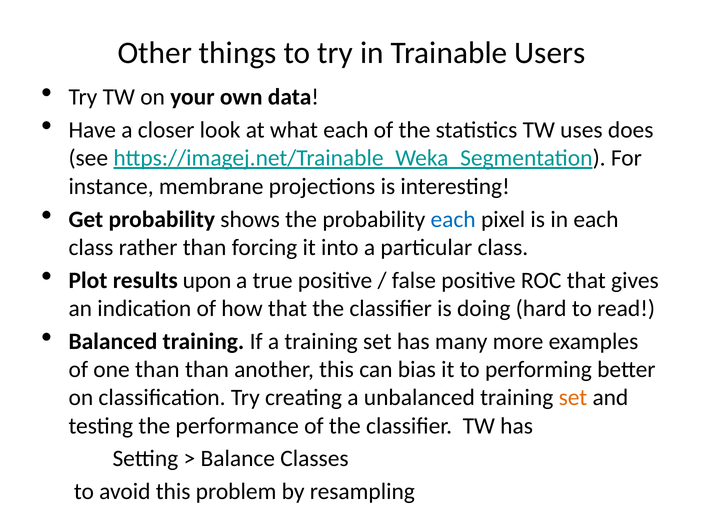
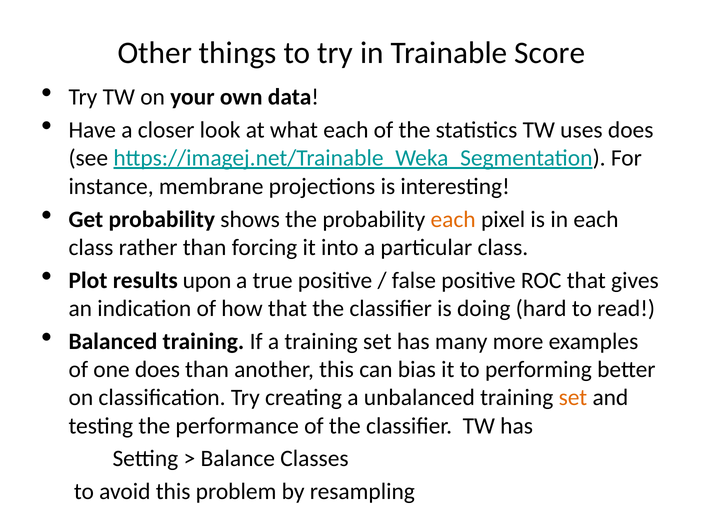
Users: Users -> Score
each at (453, 219) colour: blue -> orange
one than: than -> does
